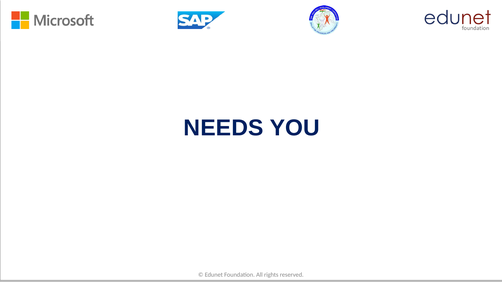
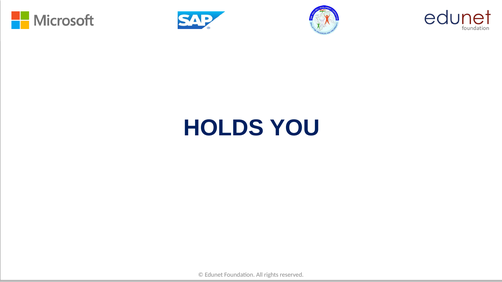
NEEDS: NEEDS -> HOLDS
